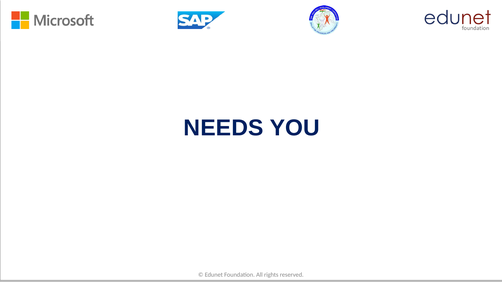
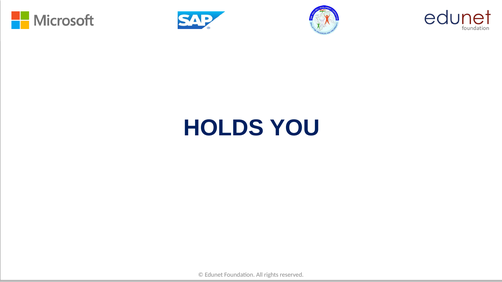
NEEDS: NEEDS -> HOLDS
